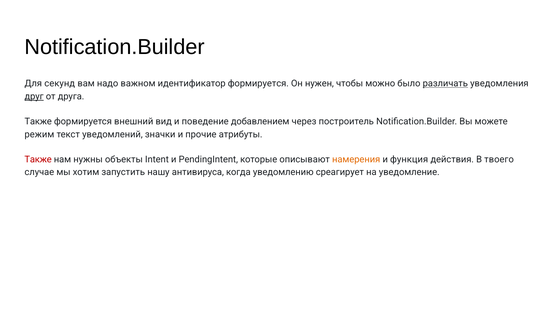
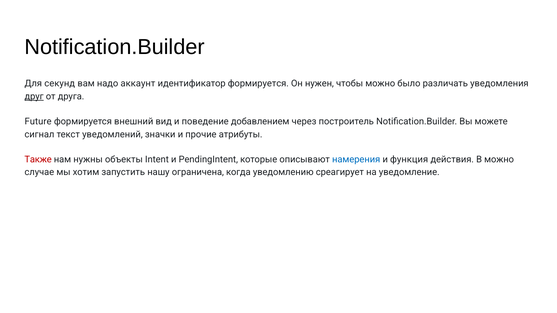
важном: важном -> аккаунт
различать underline: present -> none
Также at (38, 122): Также -> Future
режим: режим -> сигнал
намерения colour: orange -> blue
В твоего: твоего -> можно
антивируса: антивируса -> ограничена
